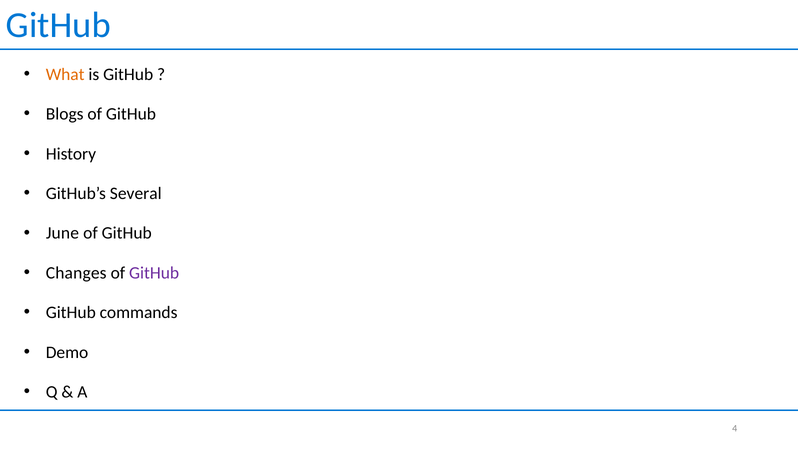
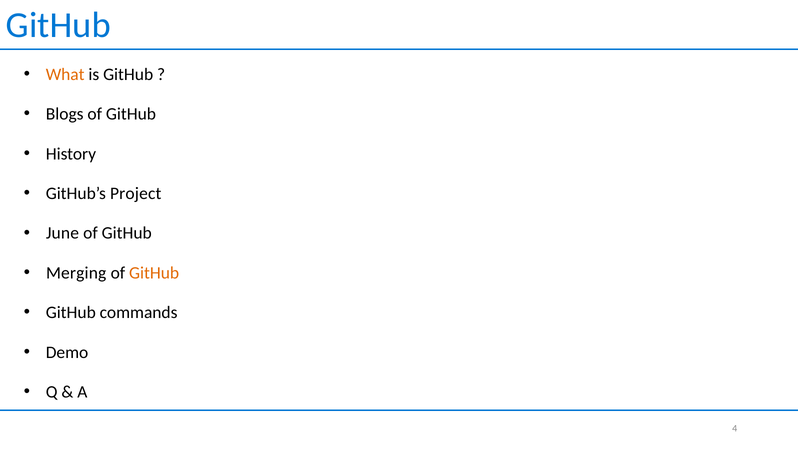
Several: Several -> Project
Changes: Changes -> Merging
GitHub at (154, 273) colour: purple -> orange
